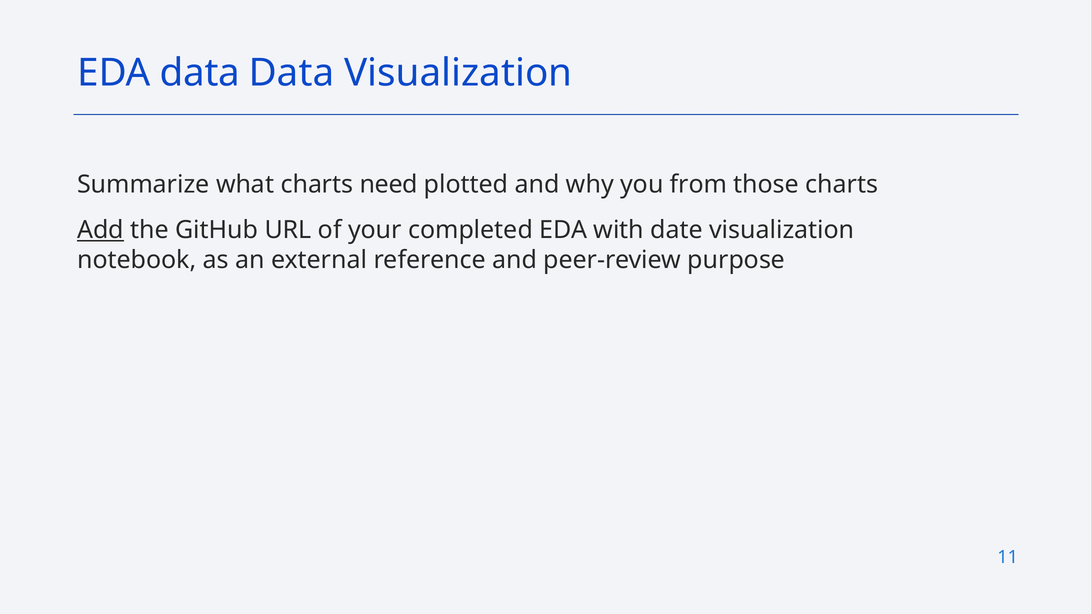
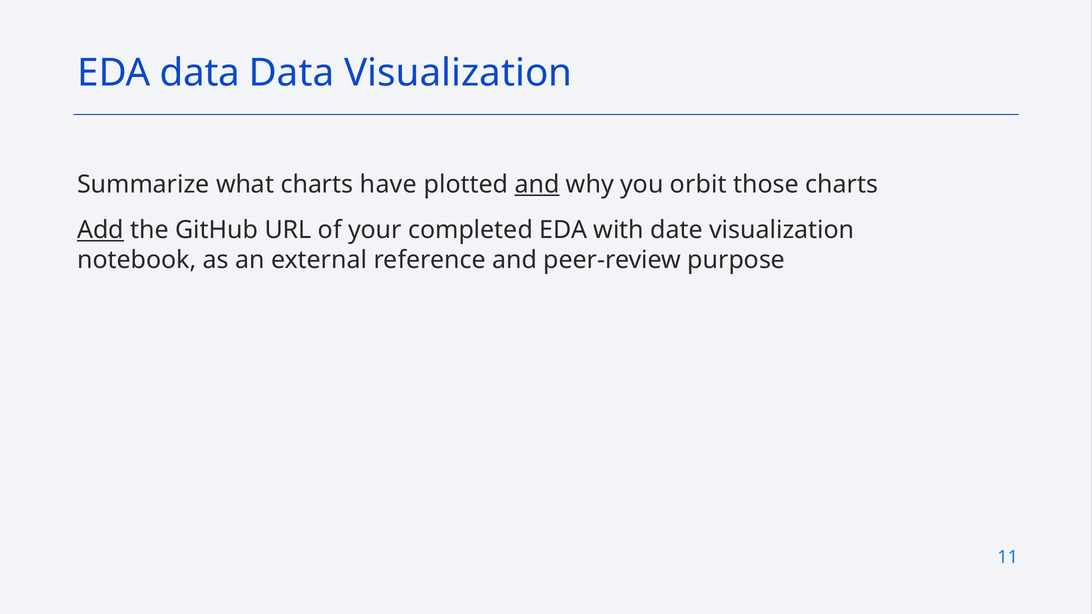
need: need -> have
and at (537, 184) underline: none -> present
from: from -> orbit
